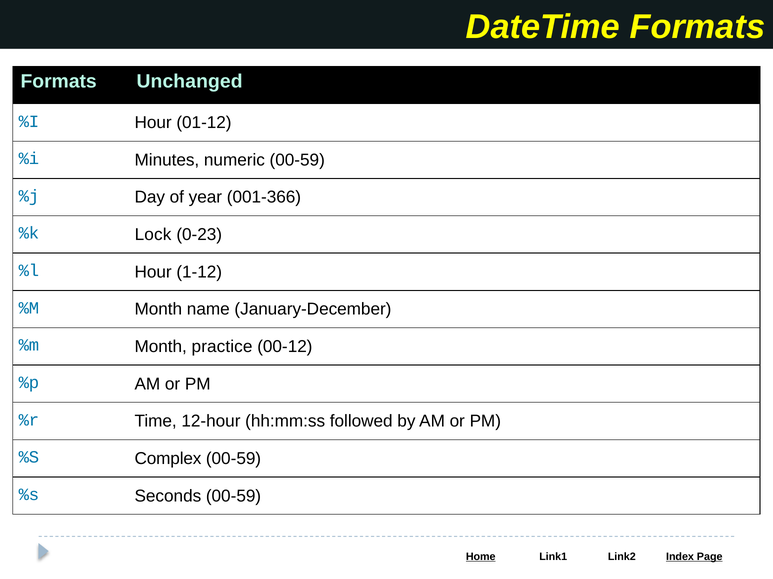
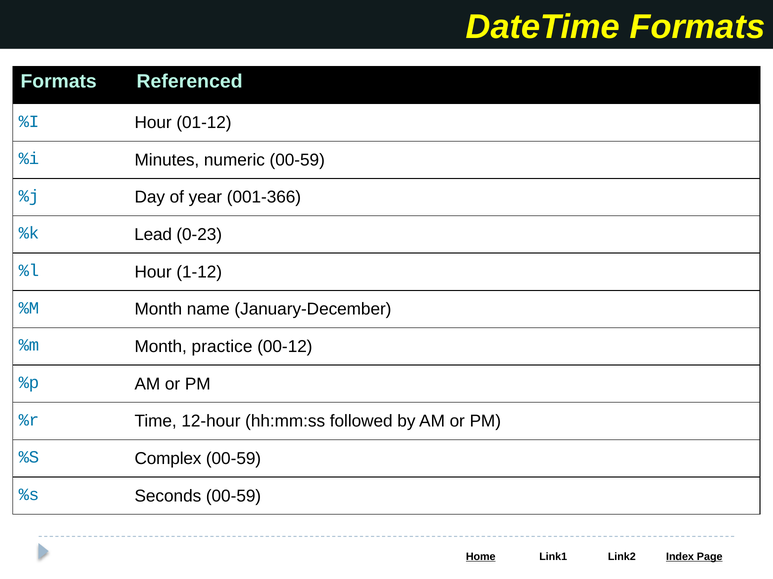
Unchanged: Unchanged -> Referenced
Lock: Lock -> Lead
